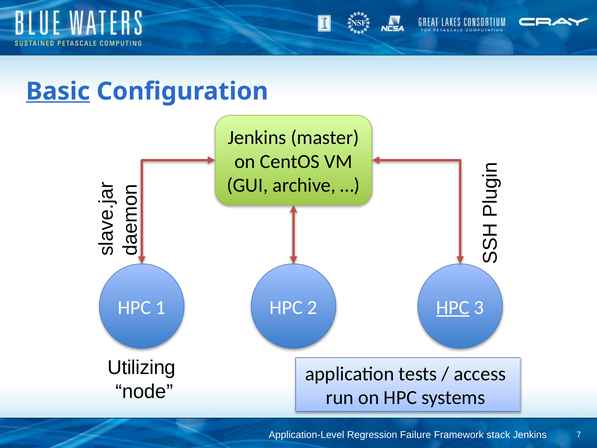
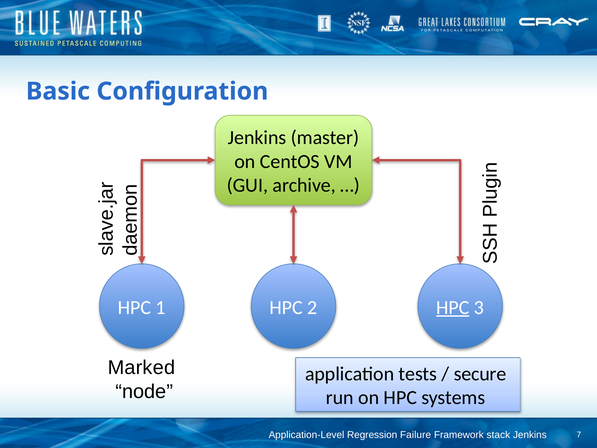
Basic underline: present -> none
Utilizing: Utilizing -> Marked
access: access -> secure
